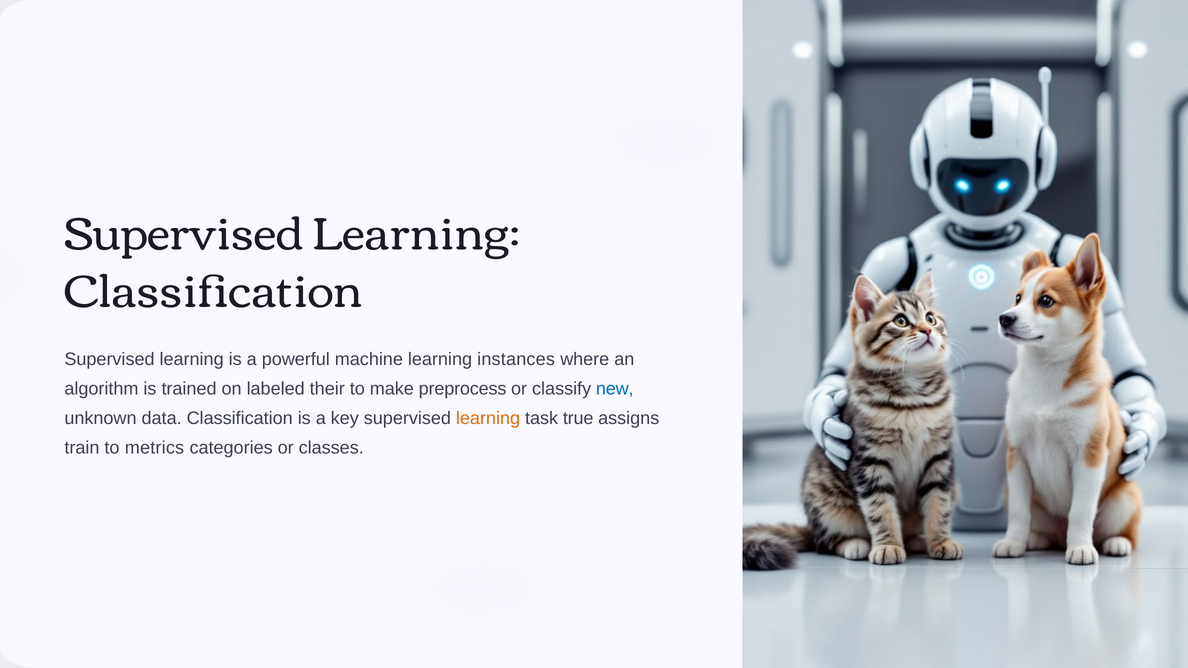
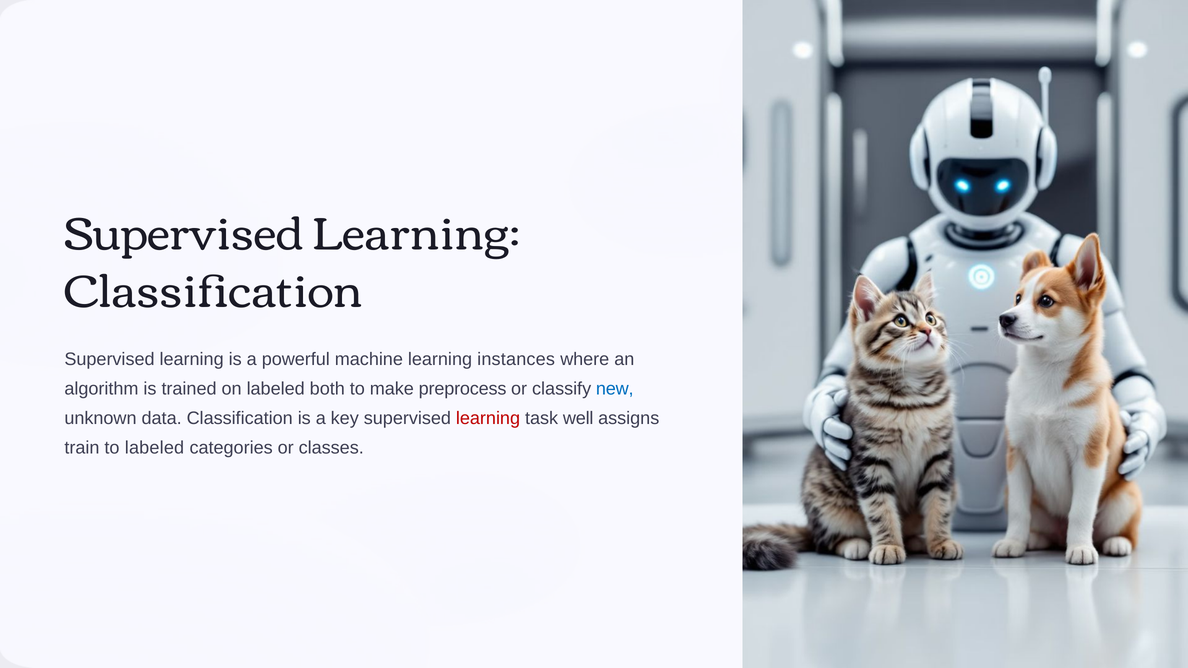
their: their -> both
learning at (488, 418) colour: orange -> red
true: true -> well
to metrics: metrics -> labeled
